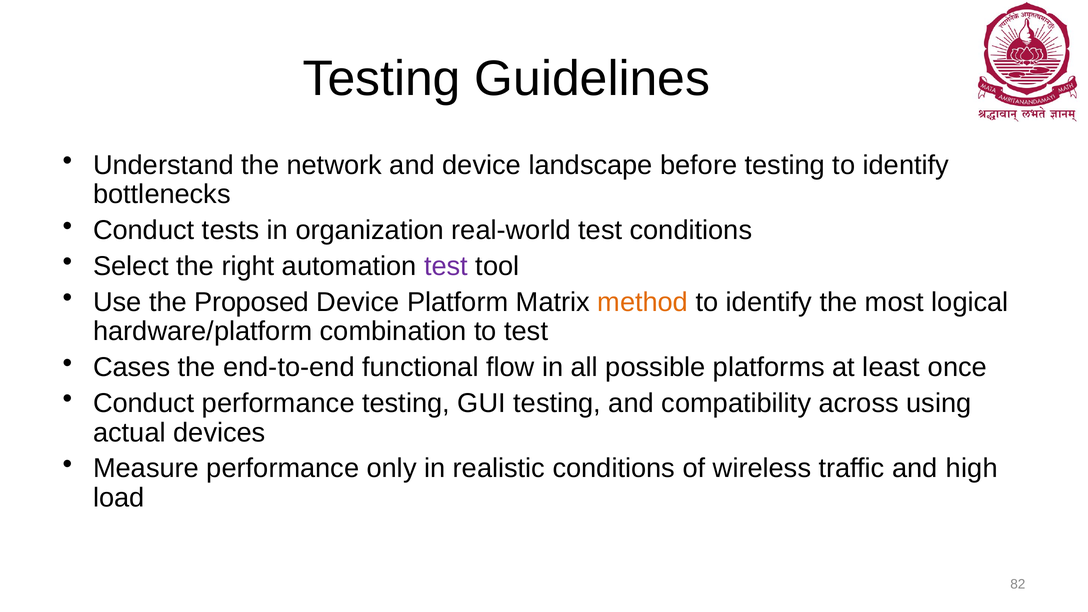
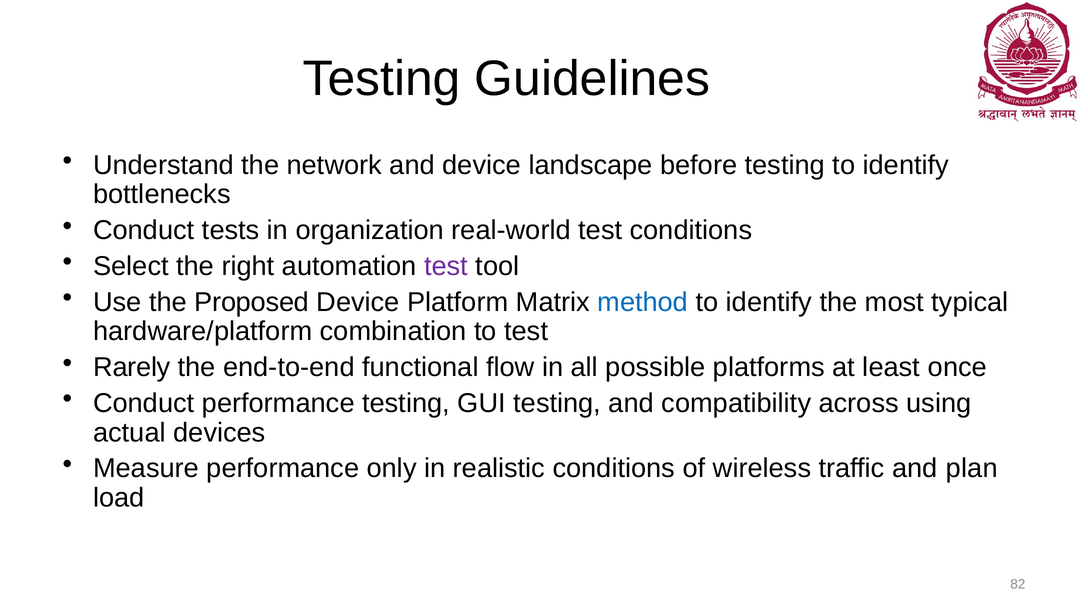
method colour: orange -> blue
logical: logical -> typical
Cases: Cases -> Rarely
high: high -> plan
